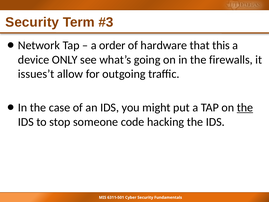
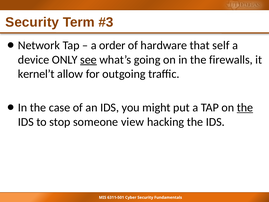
this: this -> self
see underline: none -> present
issues’t: issues’t -> kernel’t
code: code -> view
